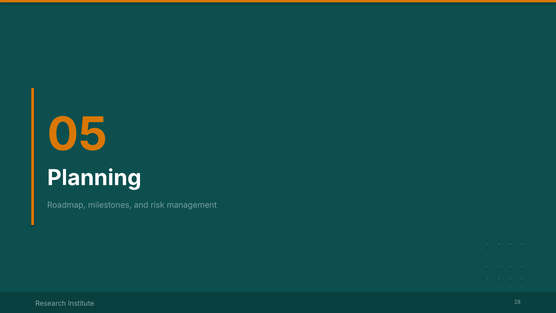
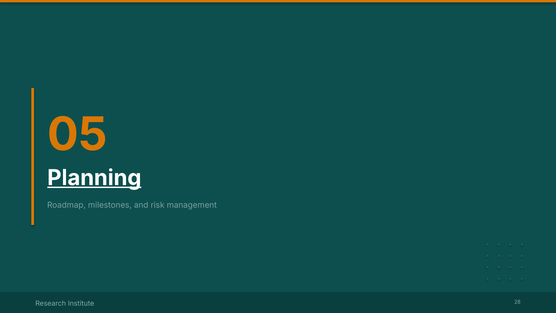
Planning underline: none -> present
